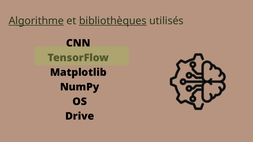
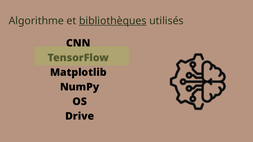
Algorithme underline: present -> none
